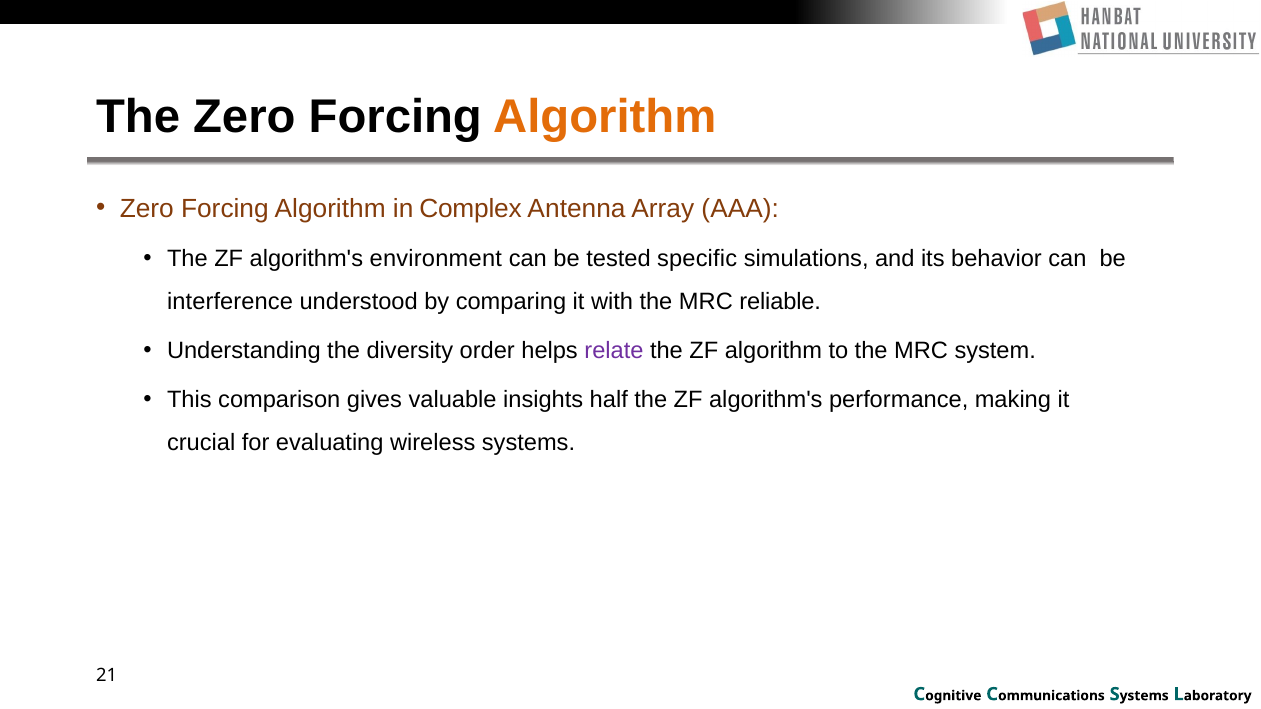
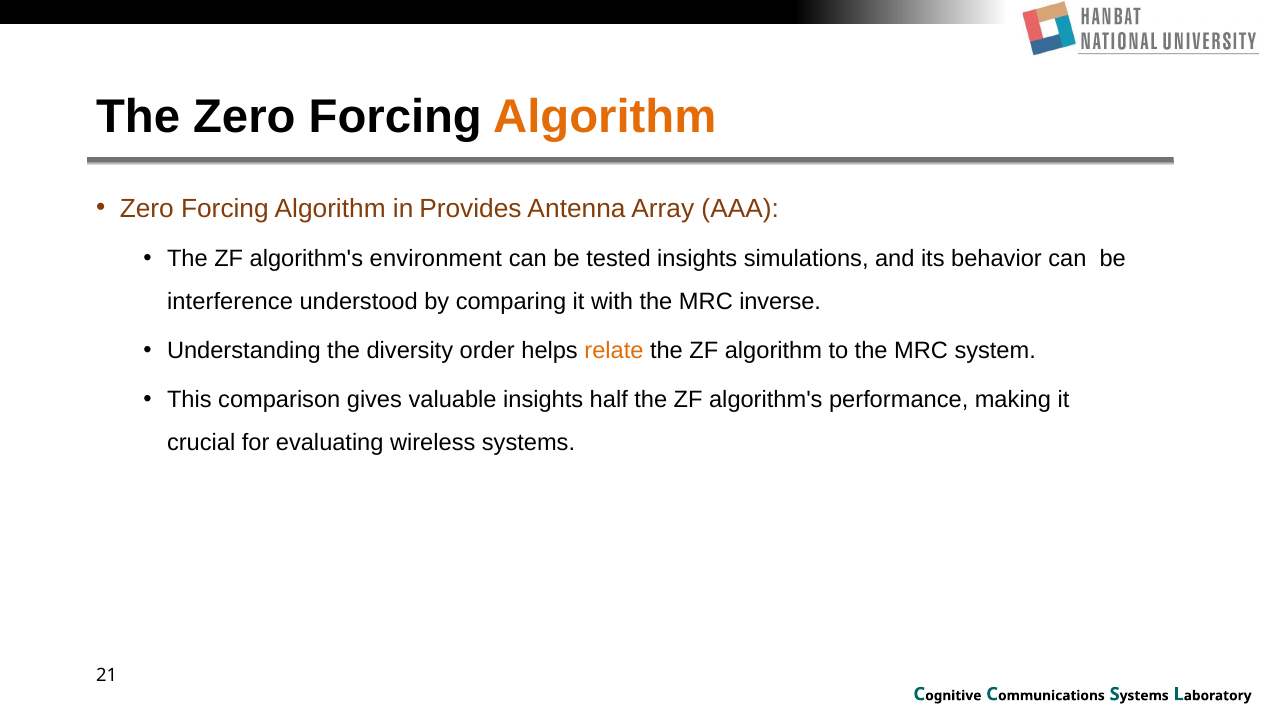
Complex: Complex -> Provides
tested specific: specific -> insights
reliable: reliable -> inverse
relate colour: purple -> orange
